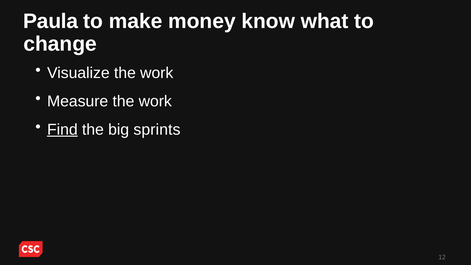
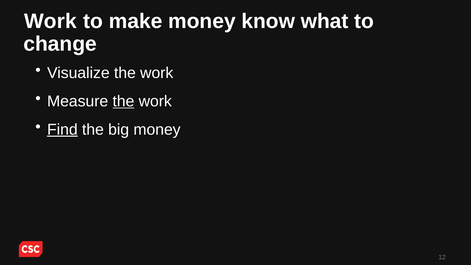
Paula at (51, 21): Paula -> Work
the at (123, 101) underline: none -> present
big sprints: sprints -> money
